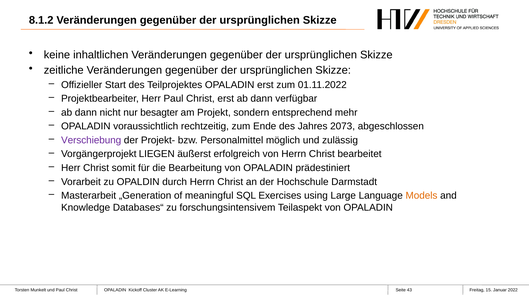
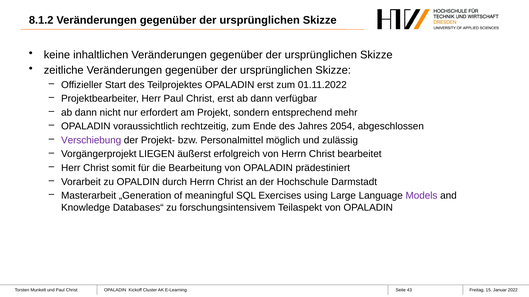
besagter: besagter -> erfordert
2073: 2073 -> 2054
Models colour: orange -> purple
